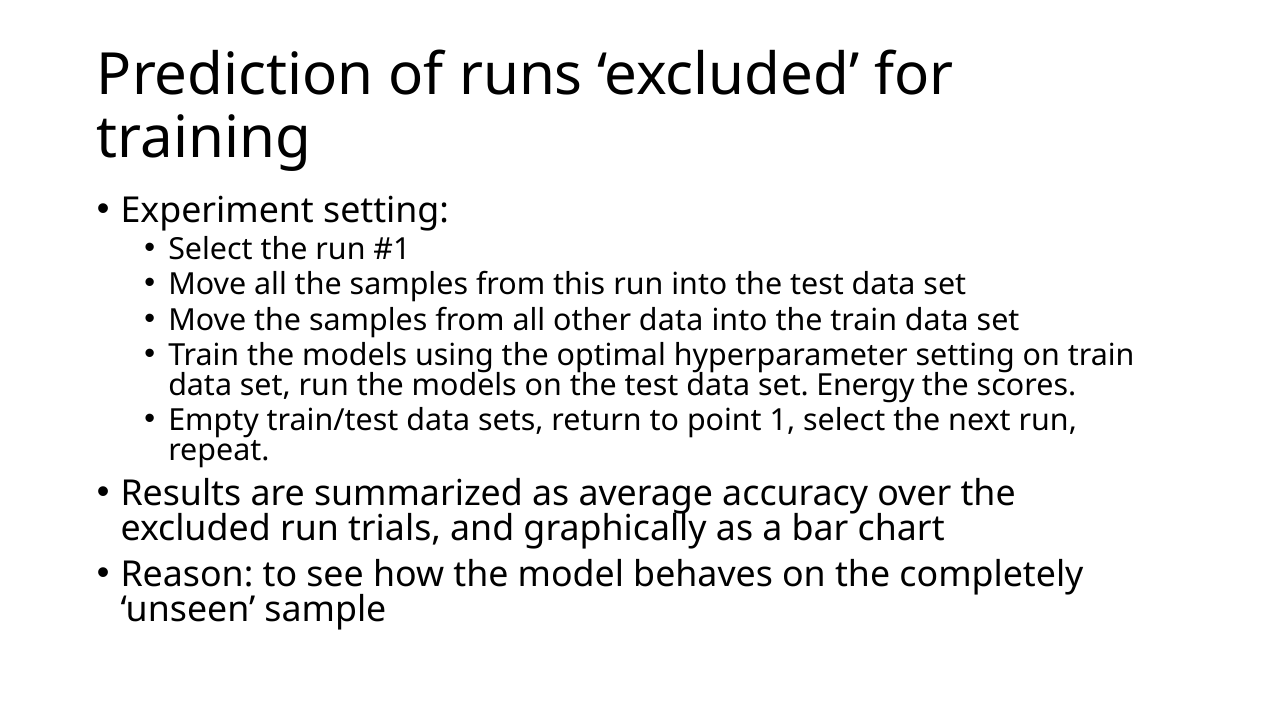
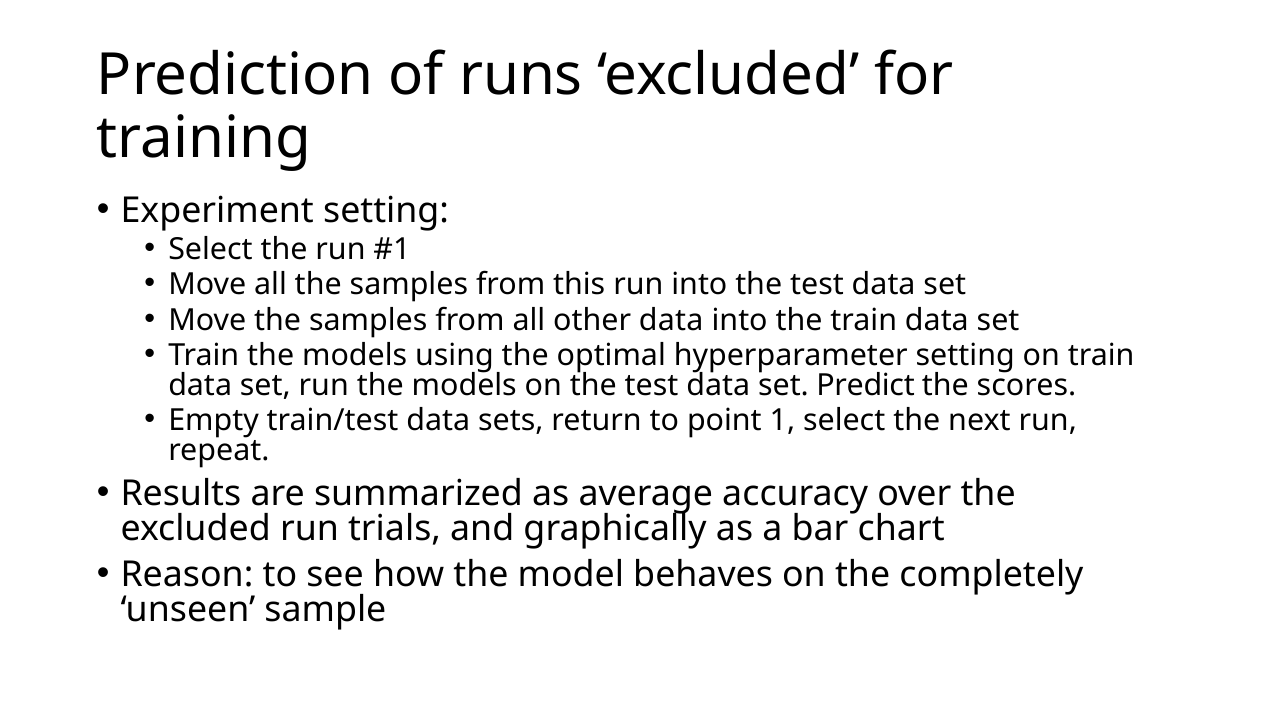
Energy: Energy -> Predict
